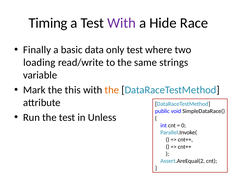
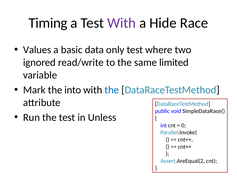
Finally: Finally -> Values
loading: loading -> ignored
strings: strings -> limited
this: this -> into
the at (112, 90) colour: orange -> blue
